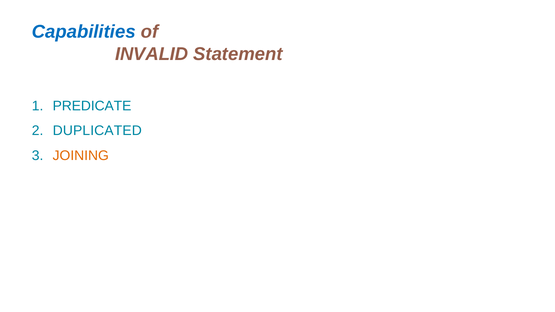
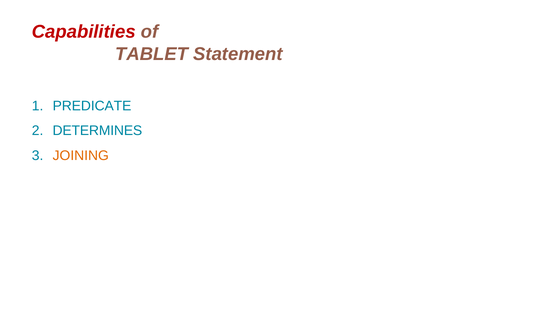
Capabilities colour: blue -> red
INVALID: INVALID -> TABLET
DUPLICATED: DUPLICATED -> DETERMINES
